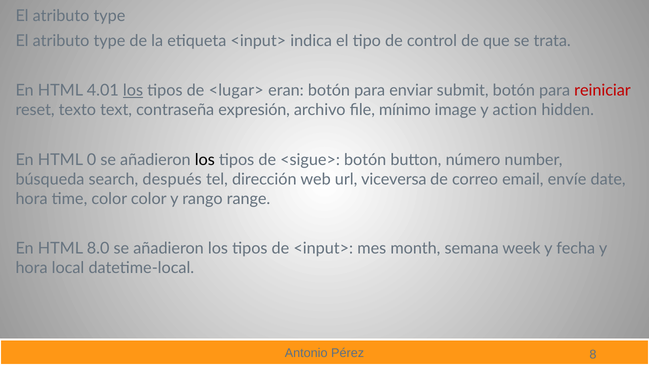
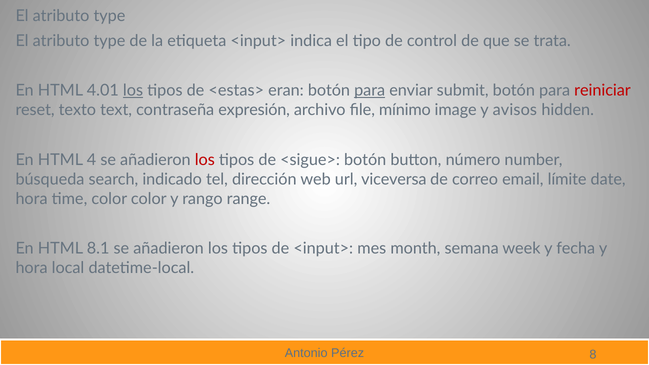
<lugar>: <lugar> -> <estas>
para at (370, 91) underline: none -> present
action: action -> avisos
0: 0 -> 4
los at (205, 160) colour: black -> red
después: después -> indicado
envíe: envíe -> límite
8.0: 8.0 -> 8.1
